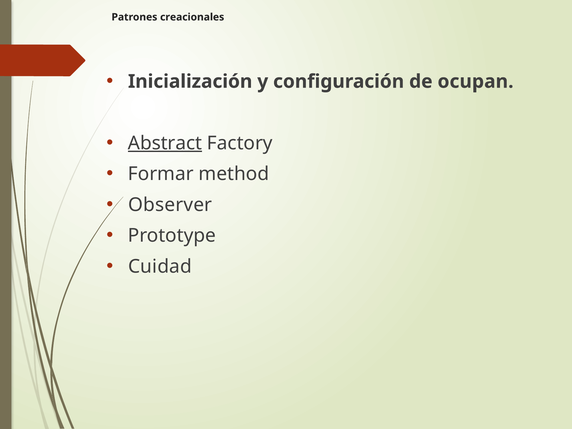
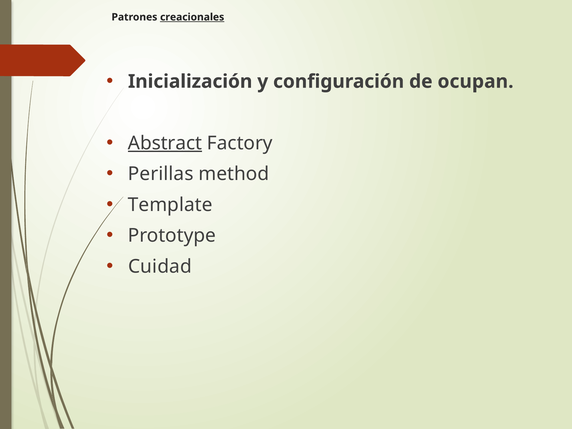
creacionales underline: none -> present
Formar: Formar -> Perillas
Observer: Observer -> Template
